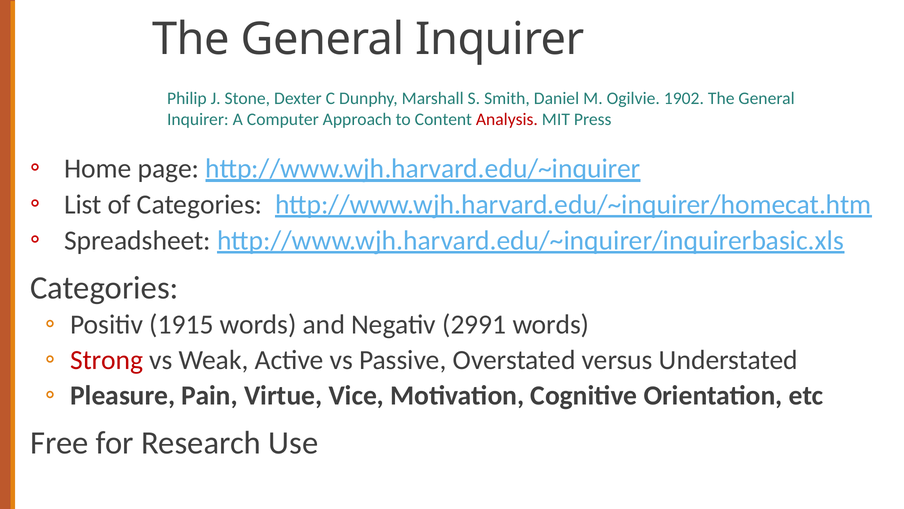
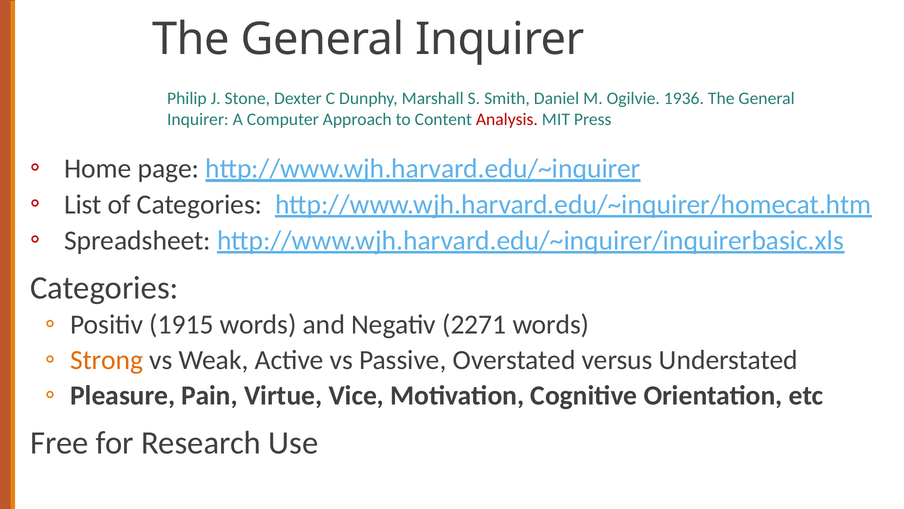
1902: 1902 -> 1936
2991: 2991 -> 2271
Strong colour: red -> orange
